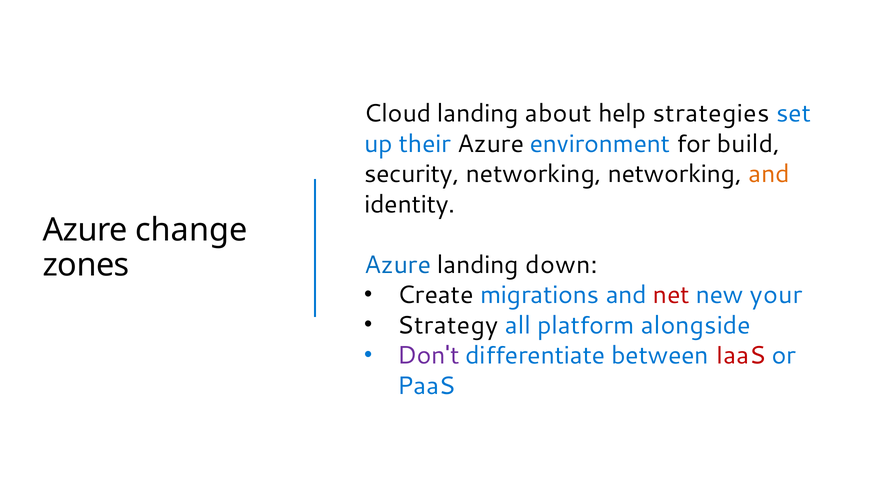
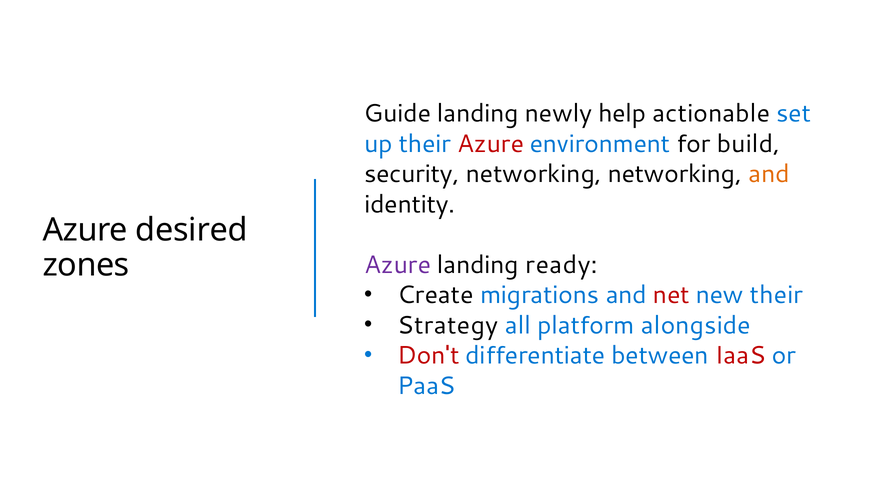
Cloud: Cloud -> Guide
about: about -> newly
strategies: strategies -> actionable
Azure at (491, 144) colour: black -> red
change: change -> desired
Azure at (398, 265) colour: blue -> purple
down: down -> ready
new your: your -> their
Don't colour: purple -> red
